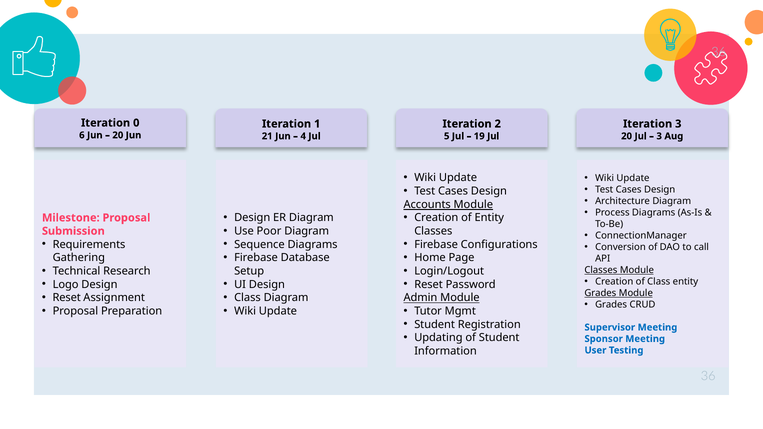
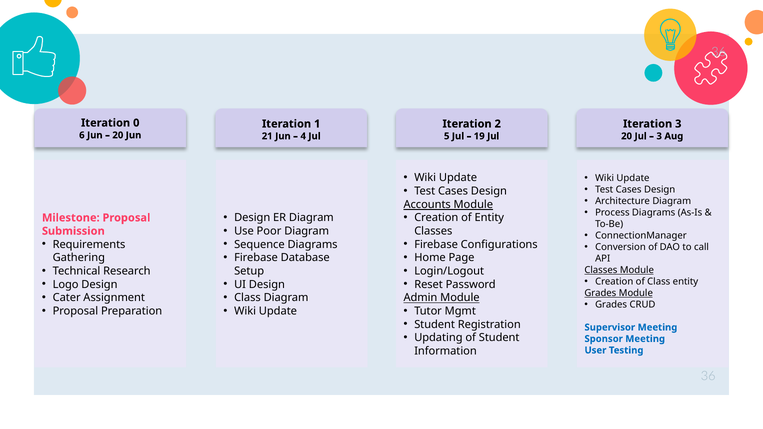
Reset at (67, 298): Reset -> Cater
